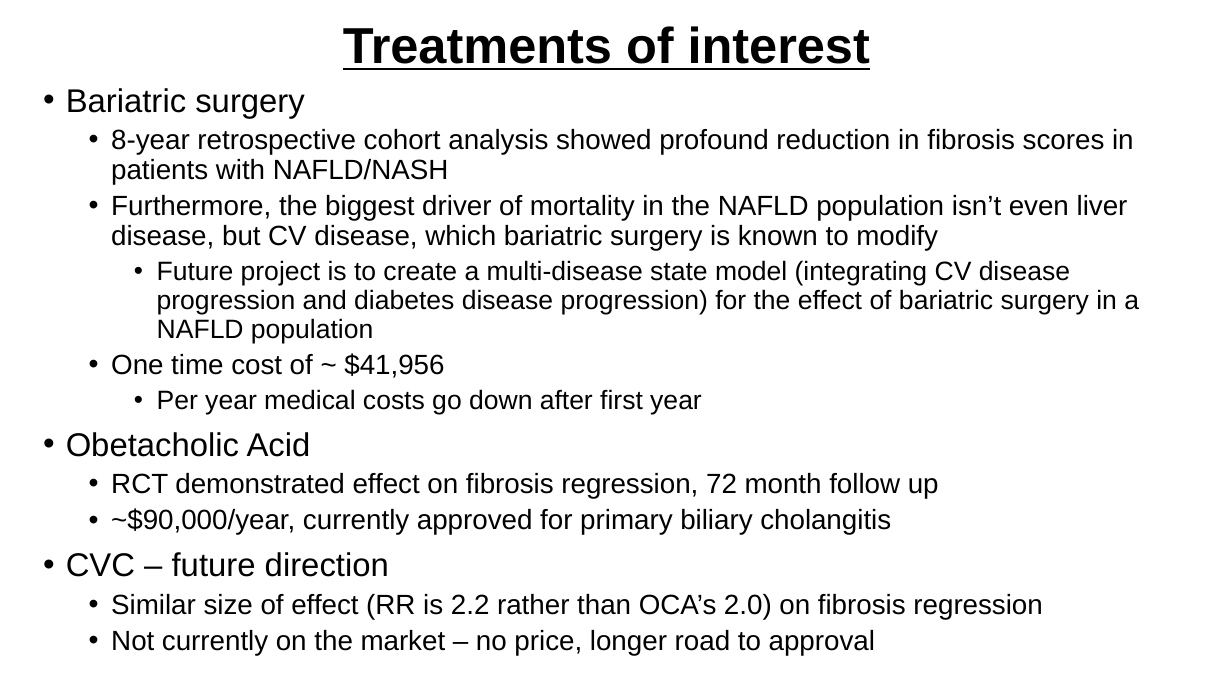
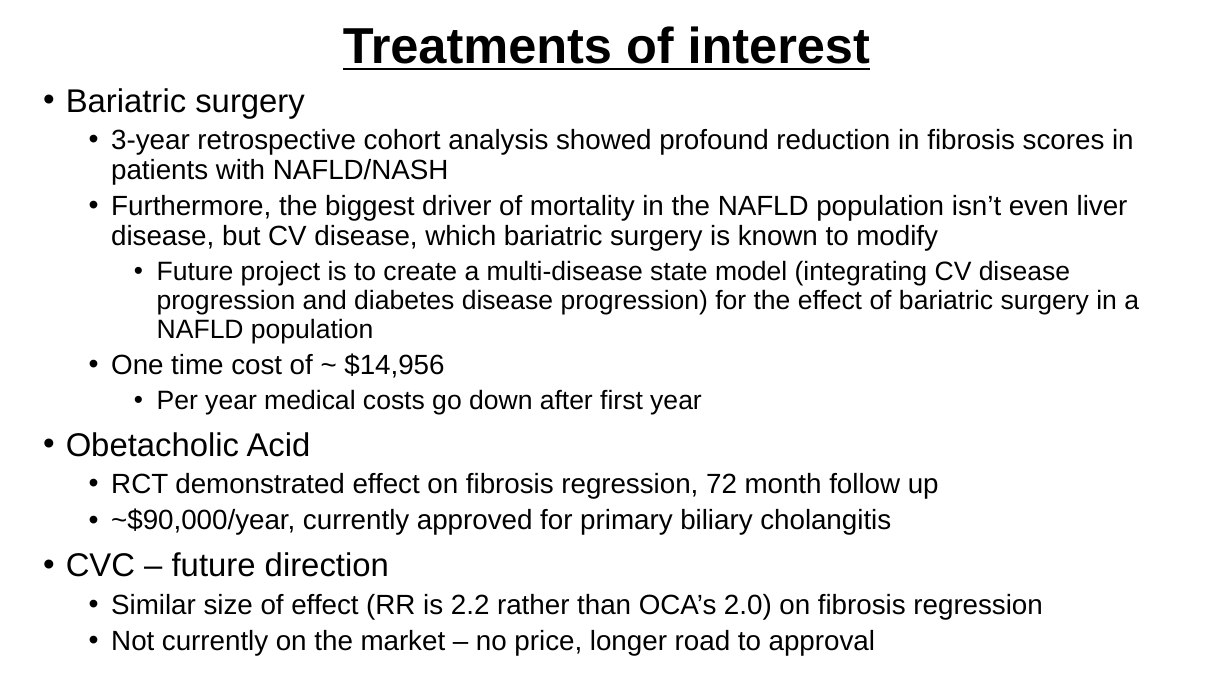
8-year: 8-year -> 3-year
$41,956: $41,956 -> $14,956
